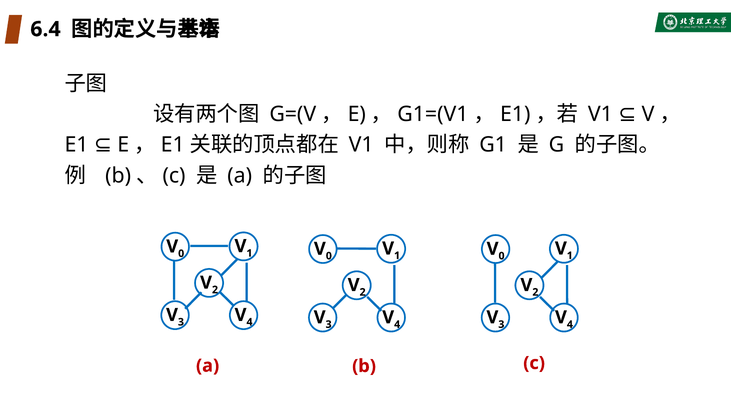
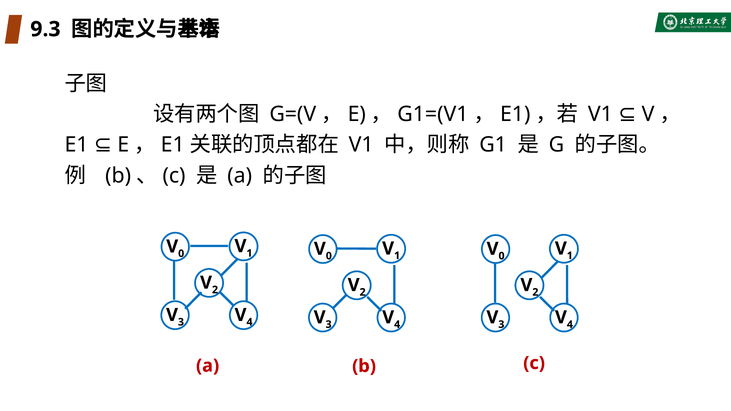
6.4: 6.4 -> 9.3
